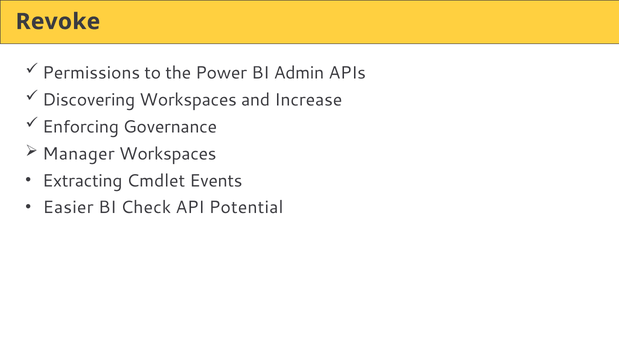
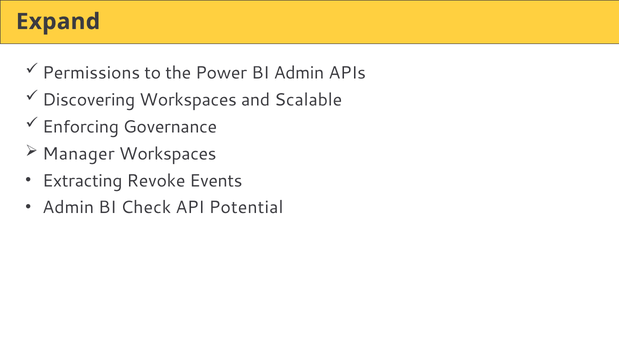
Revoke: Revoke -> Expand
Increase: Increase -> Scalable
Cmdlet: Cmdlet -> Revoke
Easier at (68, 208): Easier -> Admin
